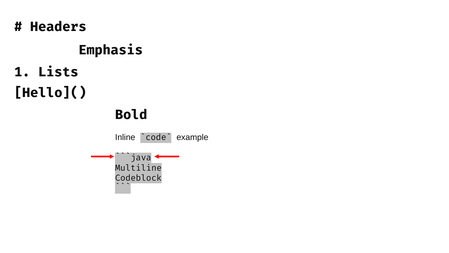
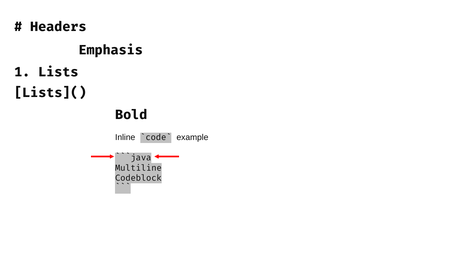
Hello](: Hello]( -> Lists](
